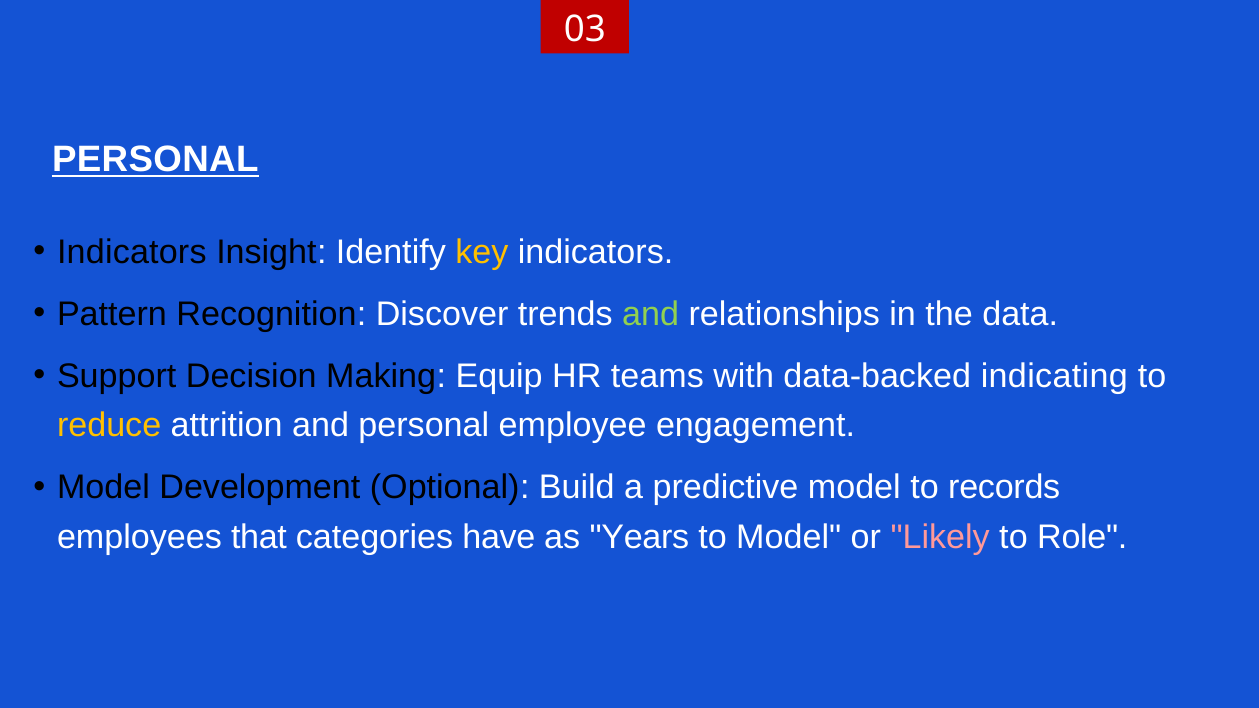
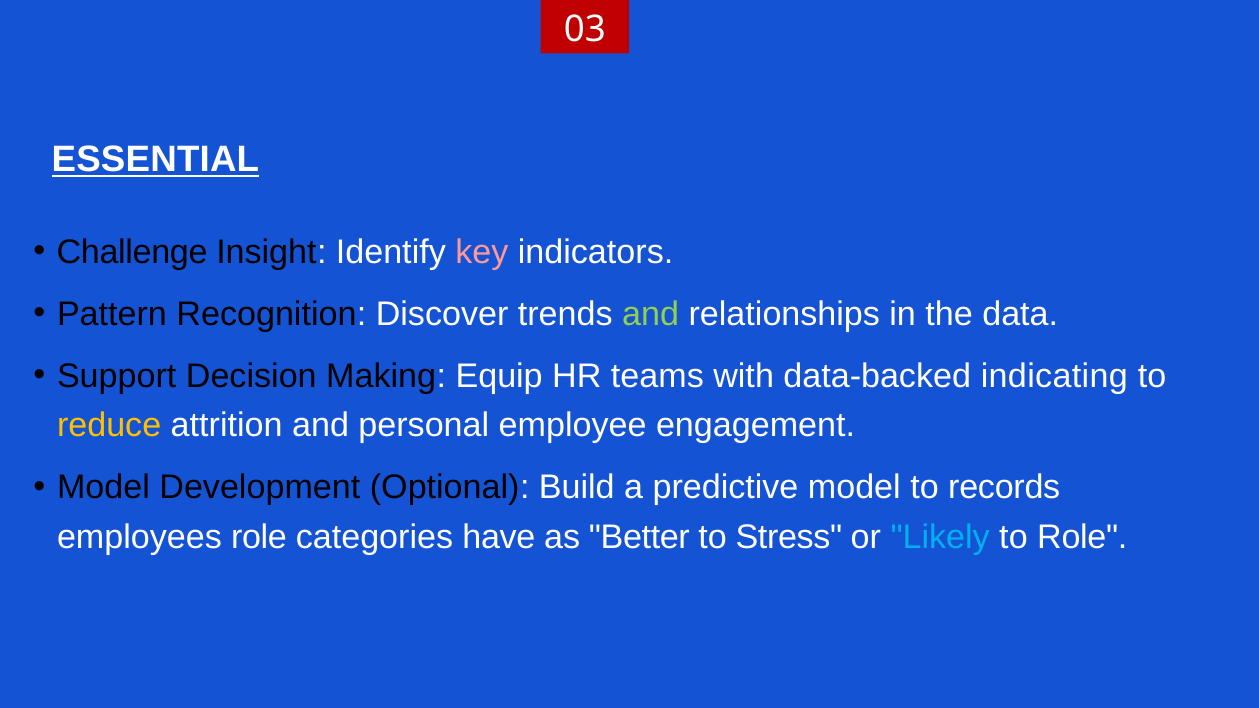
PERSONAL at (155, 160): PERSONAL -> ESSENTIAL
Indicators at (132, 252): Indicators -> Challenge
key colour: yellow -> pink
employees that: that -> role
Years: Years -> Better
to Model: Model -> Stress
Likely colour: pink -> light blue
